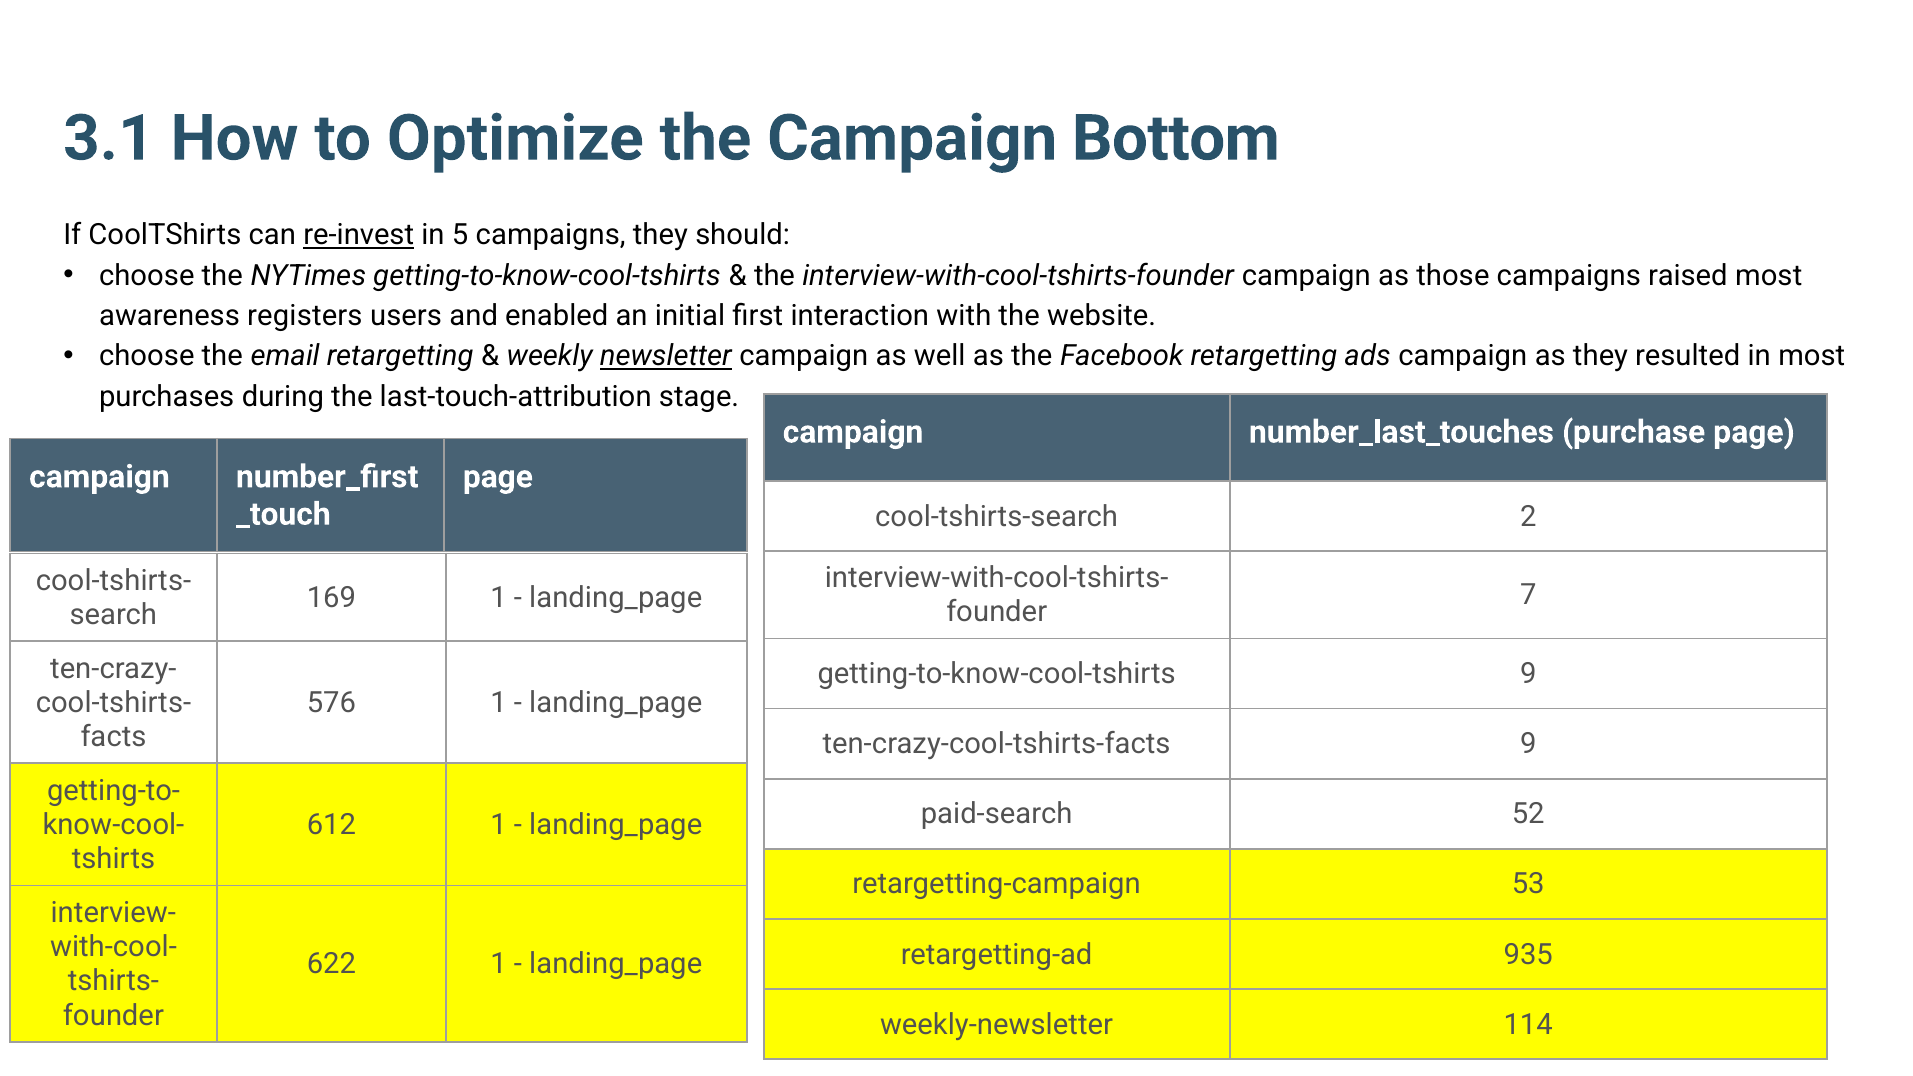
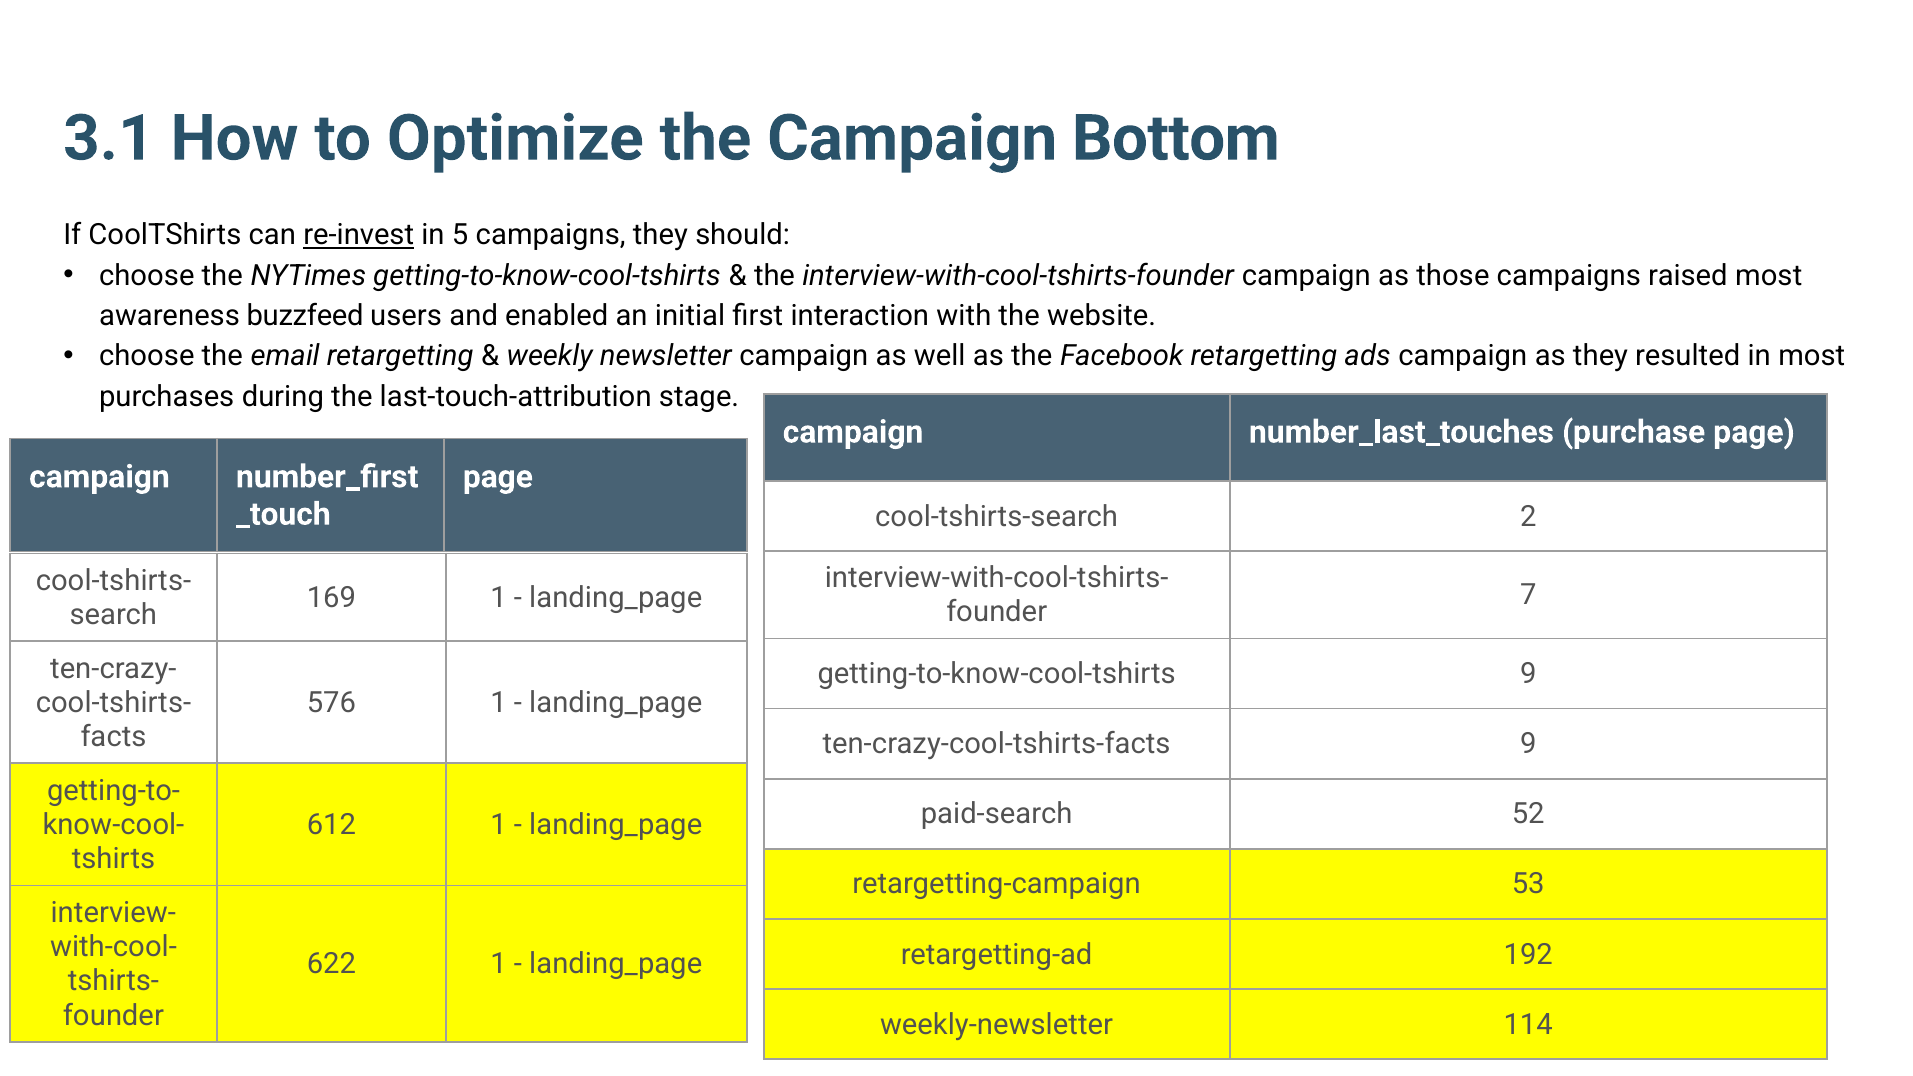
registers: registers -> buzzfeed
newsletter underline: present -> none
935: 935 -> 192
